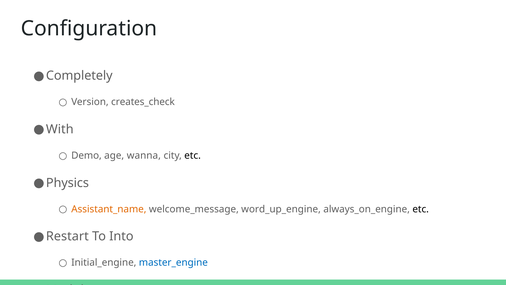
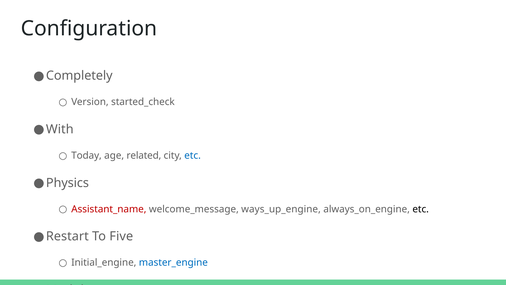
creates_check: creates_check -> started_check
Demo: Demo -> Today
wanna: wanna -> related
etc at (193, 155) colour: black -> blue
Assistant_name colour: orange -> red
word_up_engine: word_up_engine -> ways_up_engine
Into: Into -> Five
